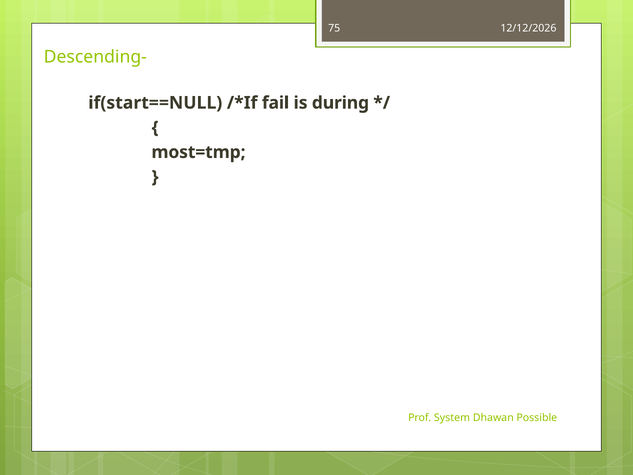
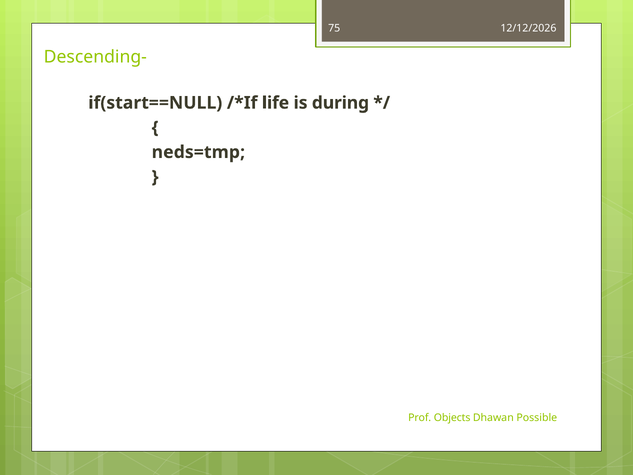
fail: fail -> life
most=tmp: most=tmp -> neds=tmp
System: System -> Objects
